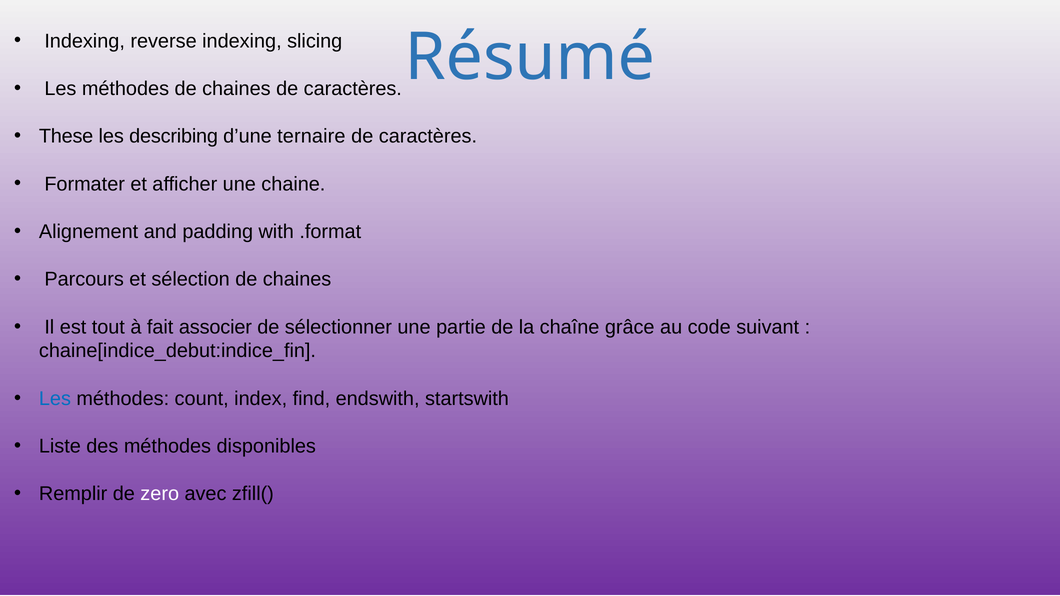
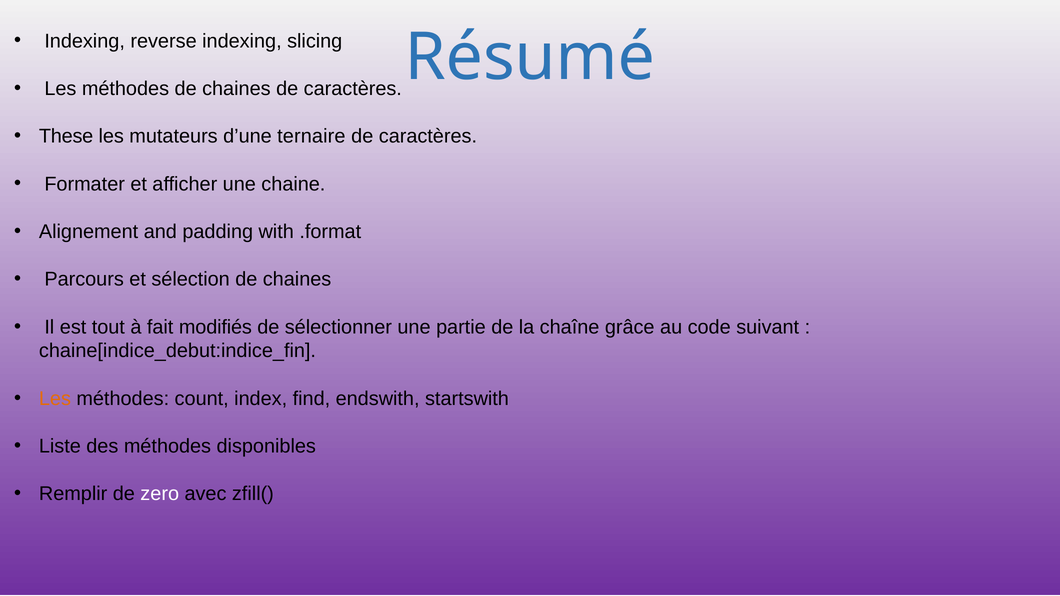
describing: describing -> mutateurs
associer: associer -> modifiés
Les at (55, 399) colour: blue -> orange
